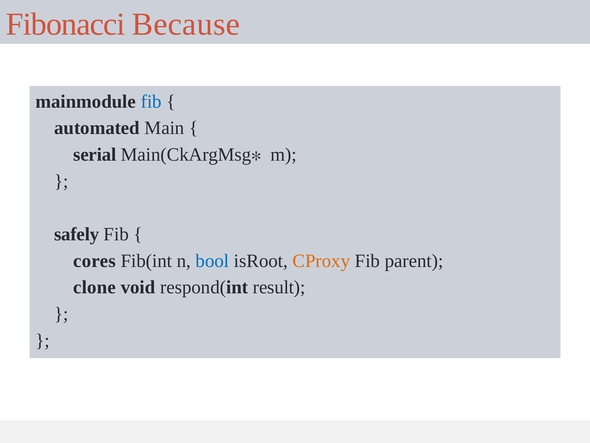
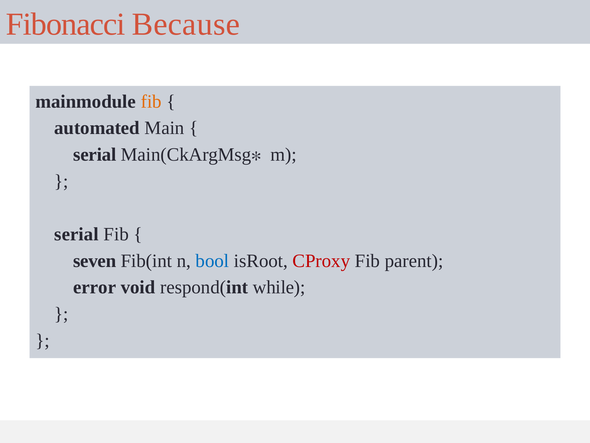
fib at (151, 101) colour: blue -> orange
safely at (77, 234): safely -> serial
cores: cores -> seven
CProxy colour: orange -> red
clone: clone -> error
result: result -> while
